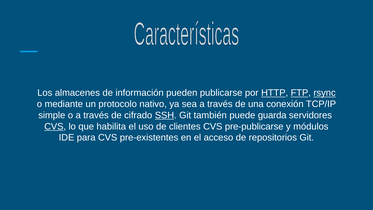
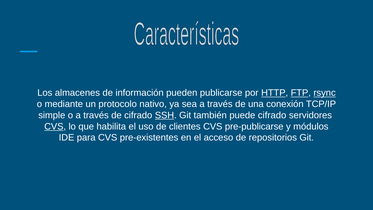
puede guarda: guarda -> cifrado
